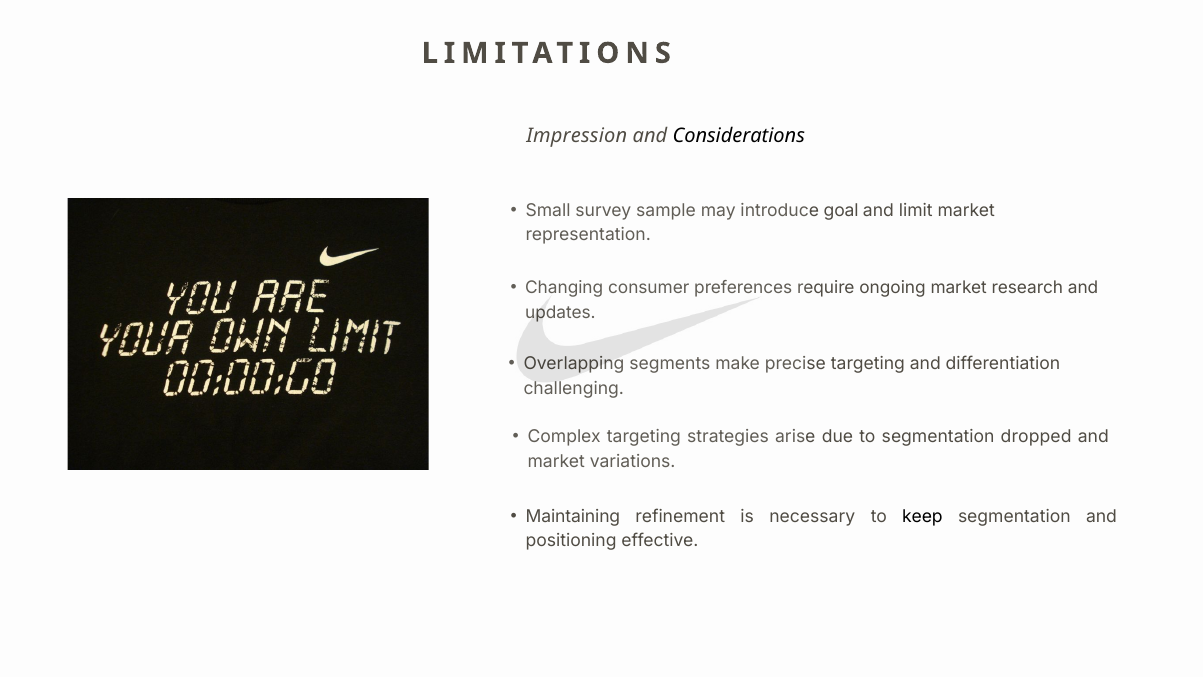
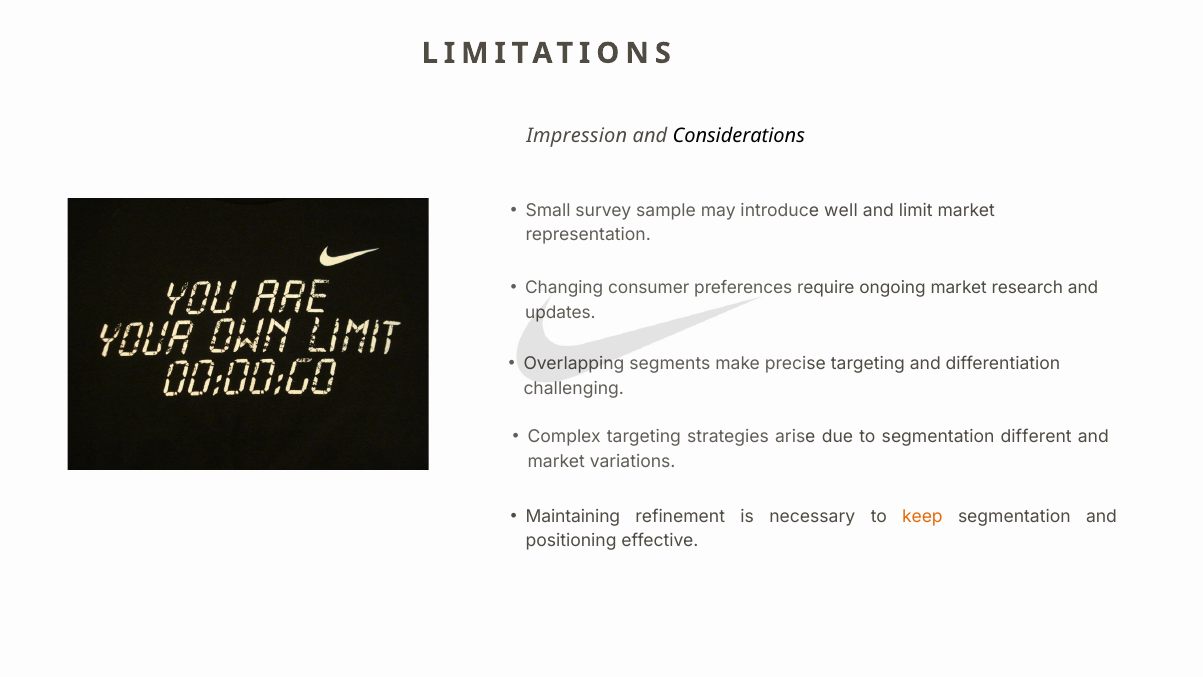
goal: goal -> well
dropped: dropped -> different
keep colour: black -> orange
